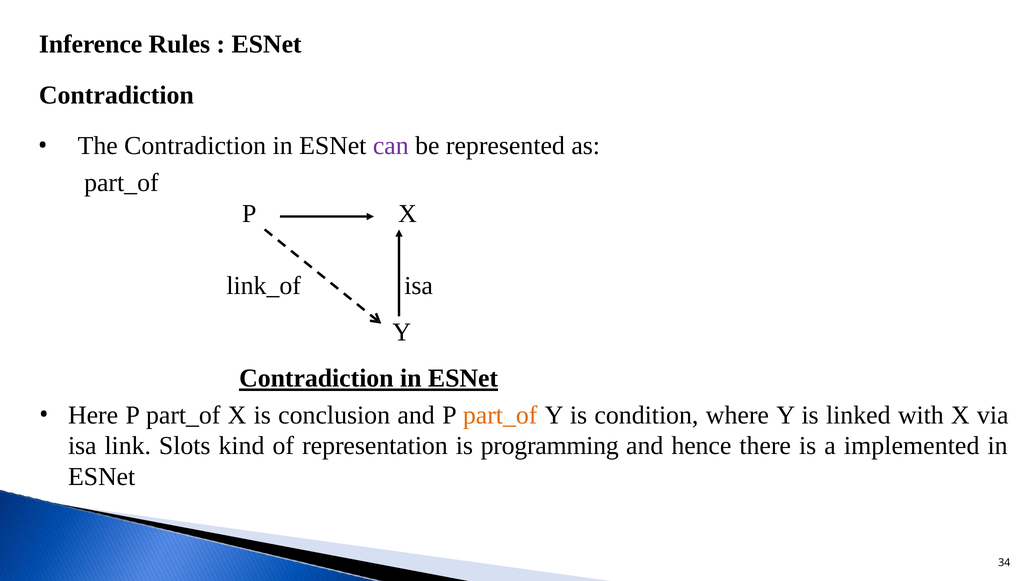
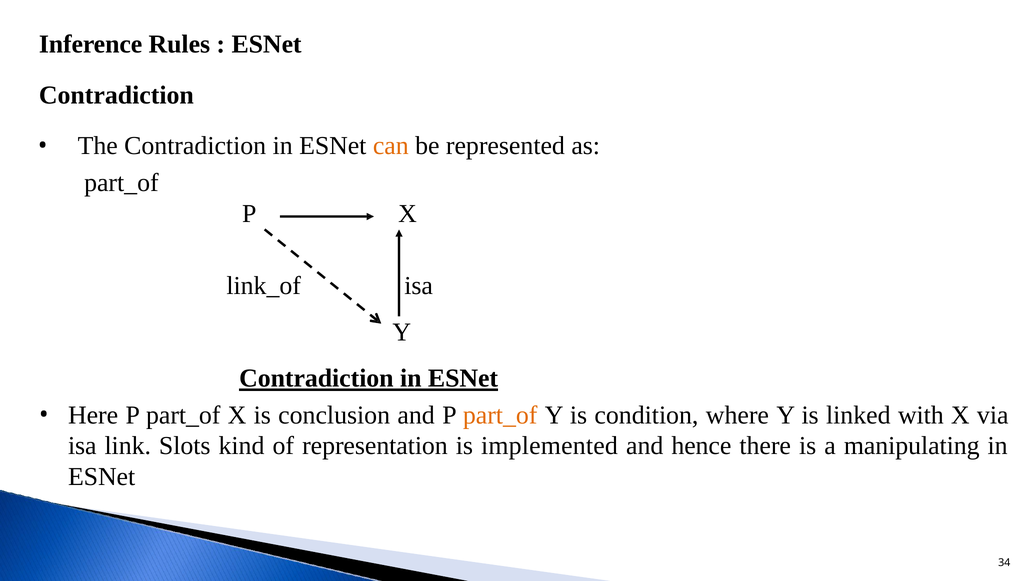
can colour: purple -> orange
programming: programming -> implemented
implemented: implemented -> manipulating
